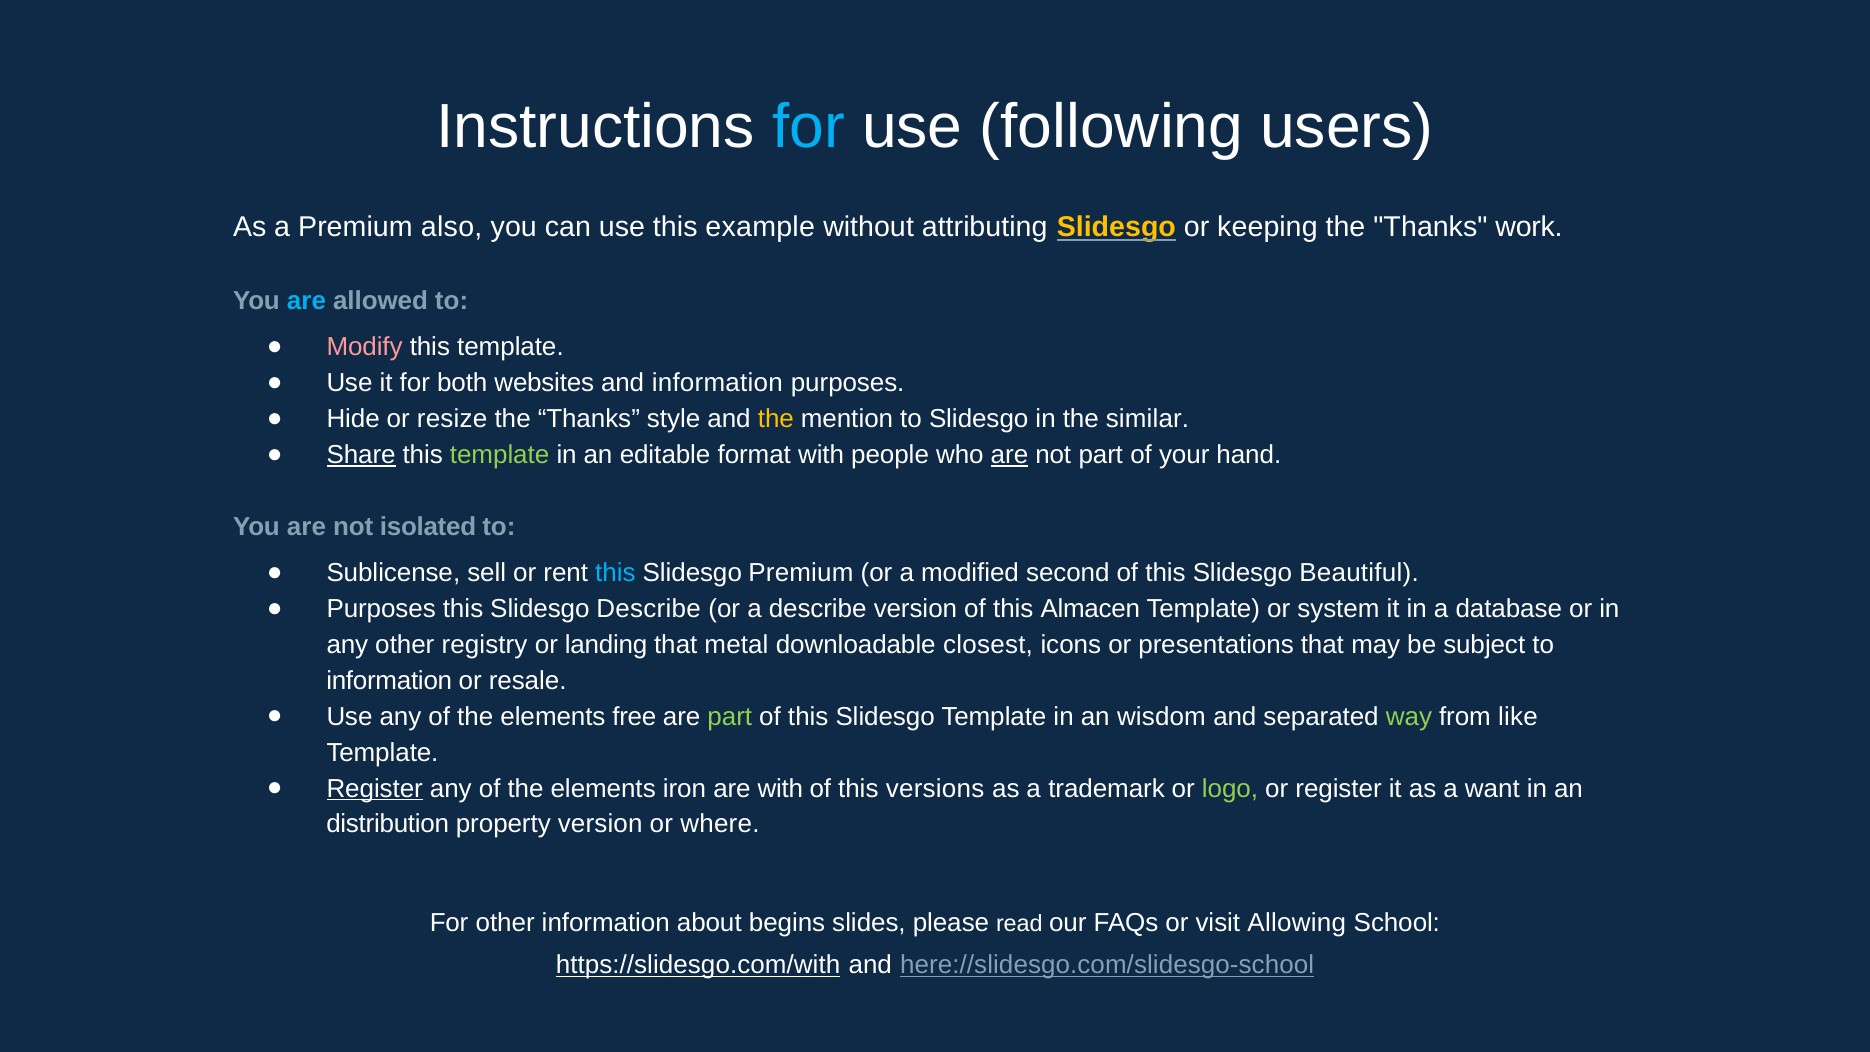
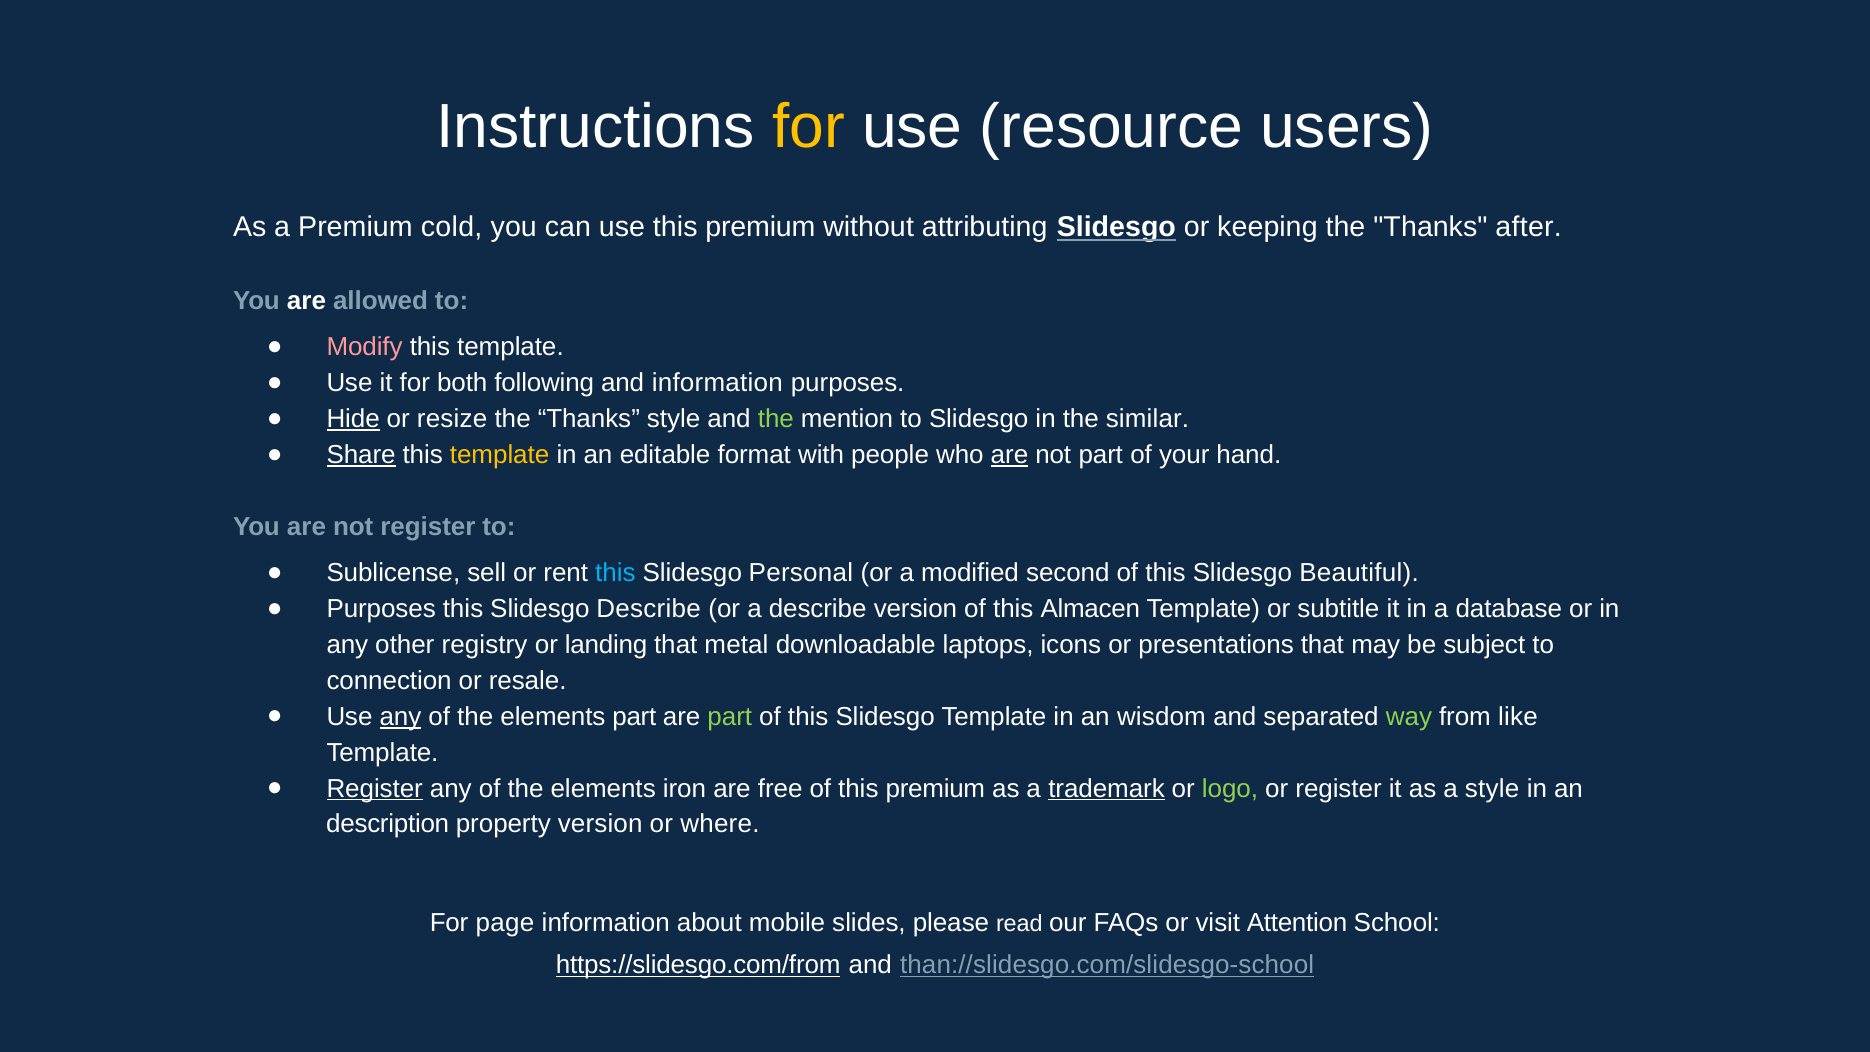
for at (809, 127) colour: light blue -> yellow
following: following -> resource
also: also -> cold
use this example: example -> premium
Slidesgo at (1116, 227) colour: yellow -> white
work: work -> after
are at (306, 301) colour: light blue -> white
websites: websites -> following
Hide underline: none -> present
the at (776, 419) colour: yellow -> light green
template at (500, 455) colour: light green -> yellow
not isolated: isolated -> register
Slidesgo Premium: Premium -> Personal
system: system -> subtitle
closest: closest -> laptops
information at (389, 681): information -> connection
any at (400, 717) underline: none -> present
elements free: free -> part
are with: with -> free
of this versions: versions -> premium
trademark underline: none -> present
a want: want -> style
distribution: distribution -> description
For other: other -> page
begins: begins -> mobile
Allowing: Allowing -> Attention
https://slidesgo.com/with: https://slidesgo.com/with -> https://slidesgo.com/from
here://slidesgo.com/slidesgo-school: here://slidesgo.com/slidesgo-school -> than://slidesgo.com/slidesgo-school
